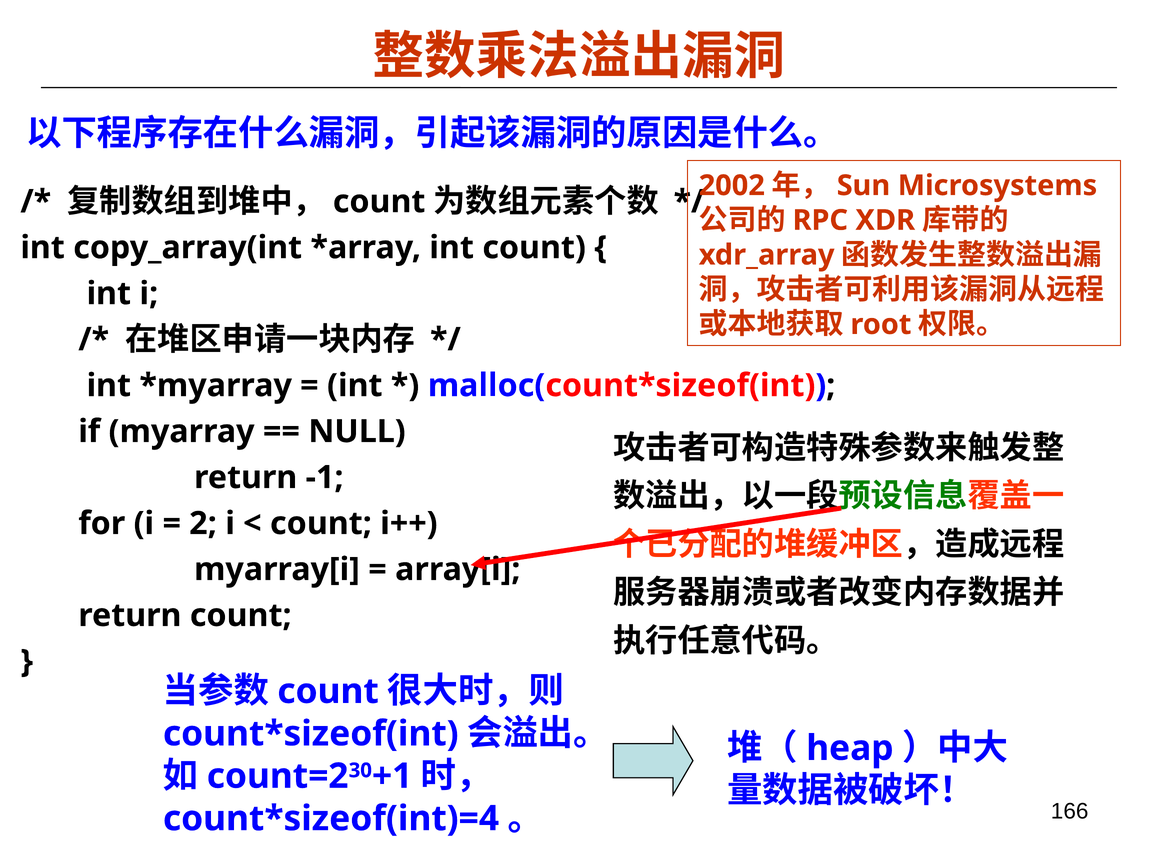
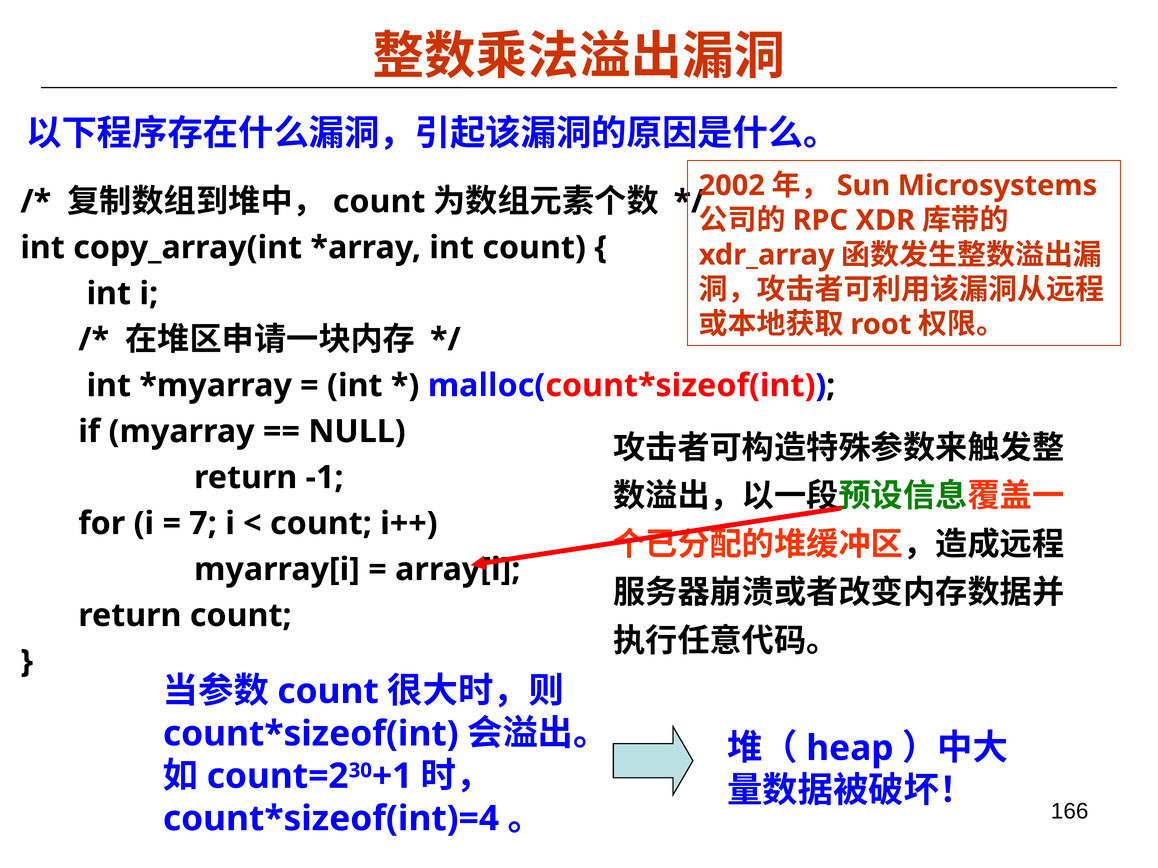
2: 2 -> 7
